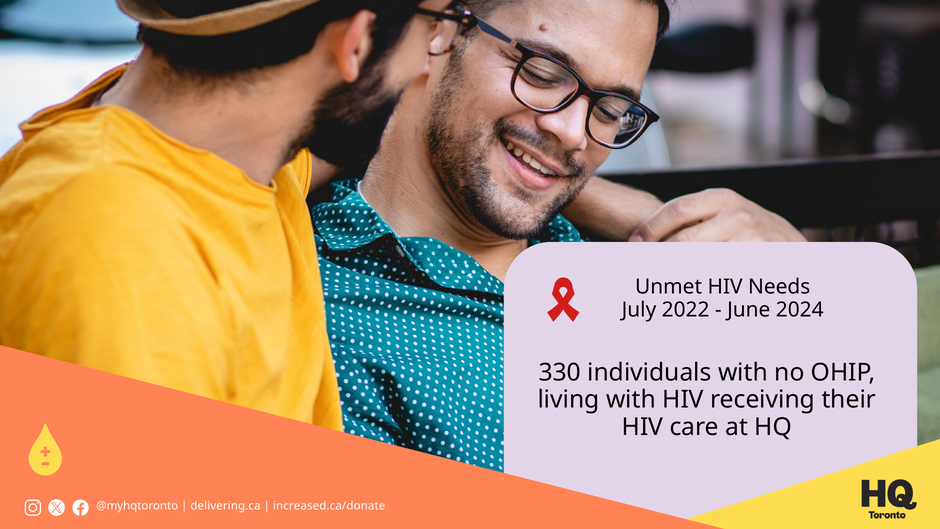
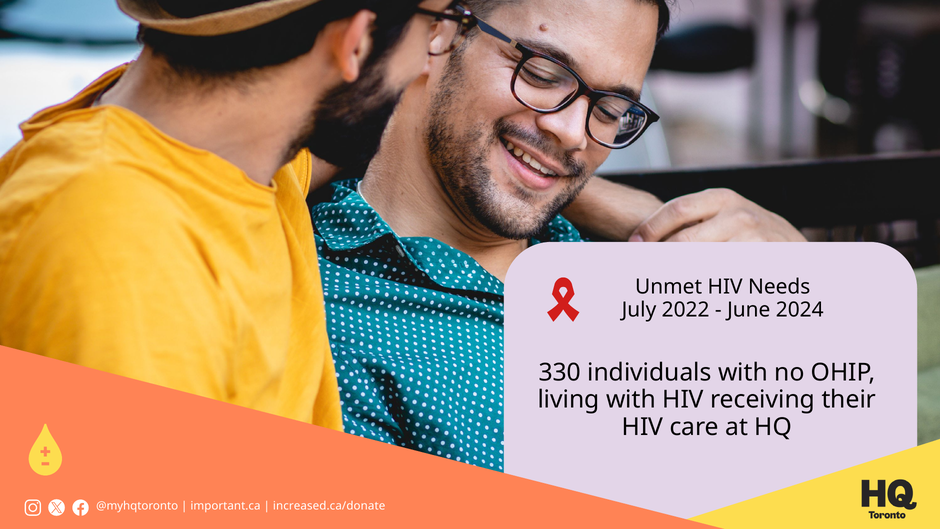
delivering.ca: delivering.ca -> important.ca
